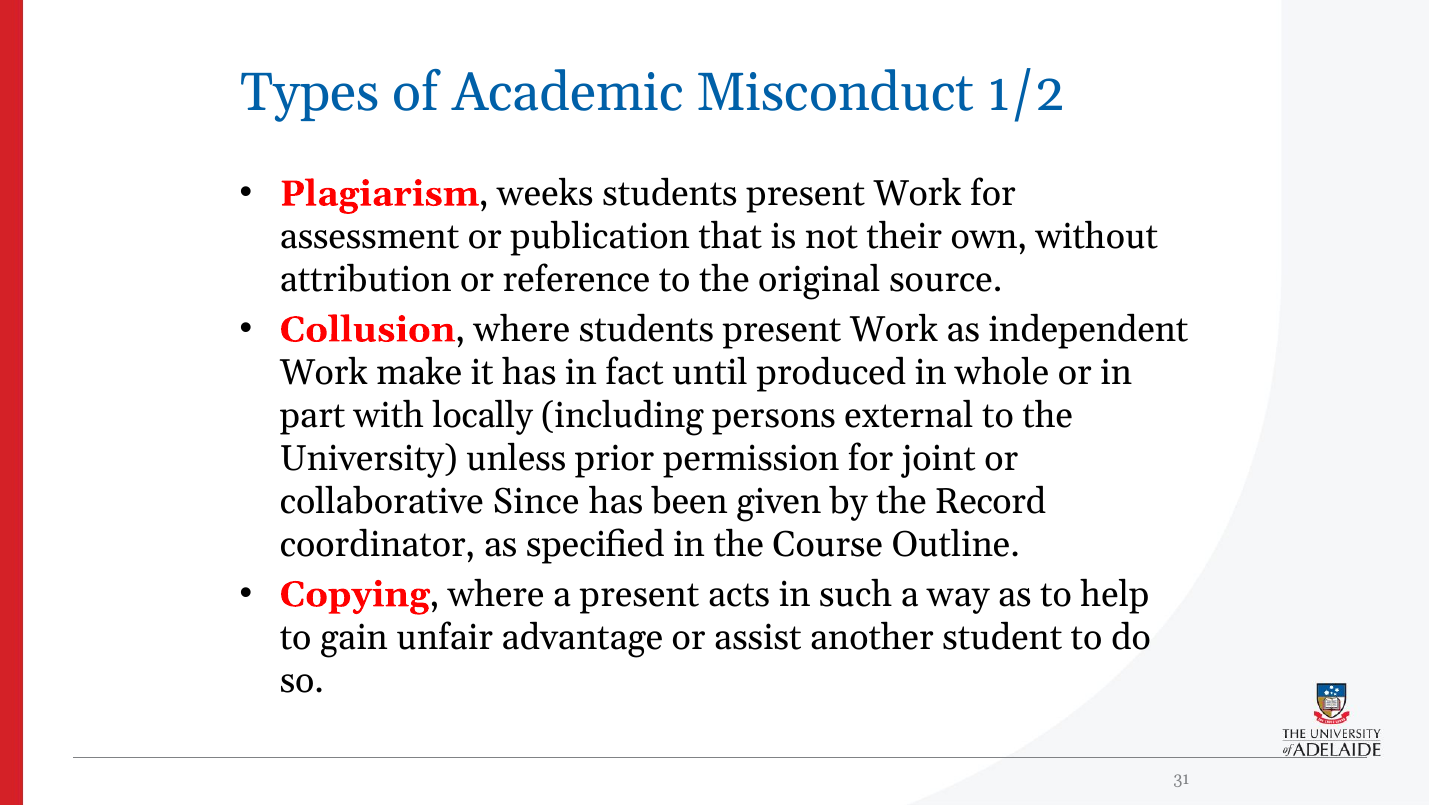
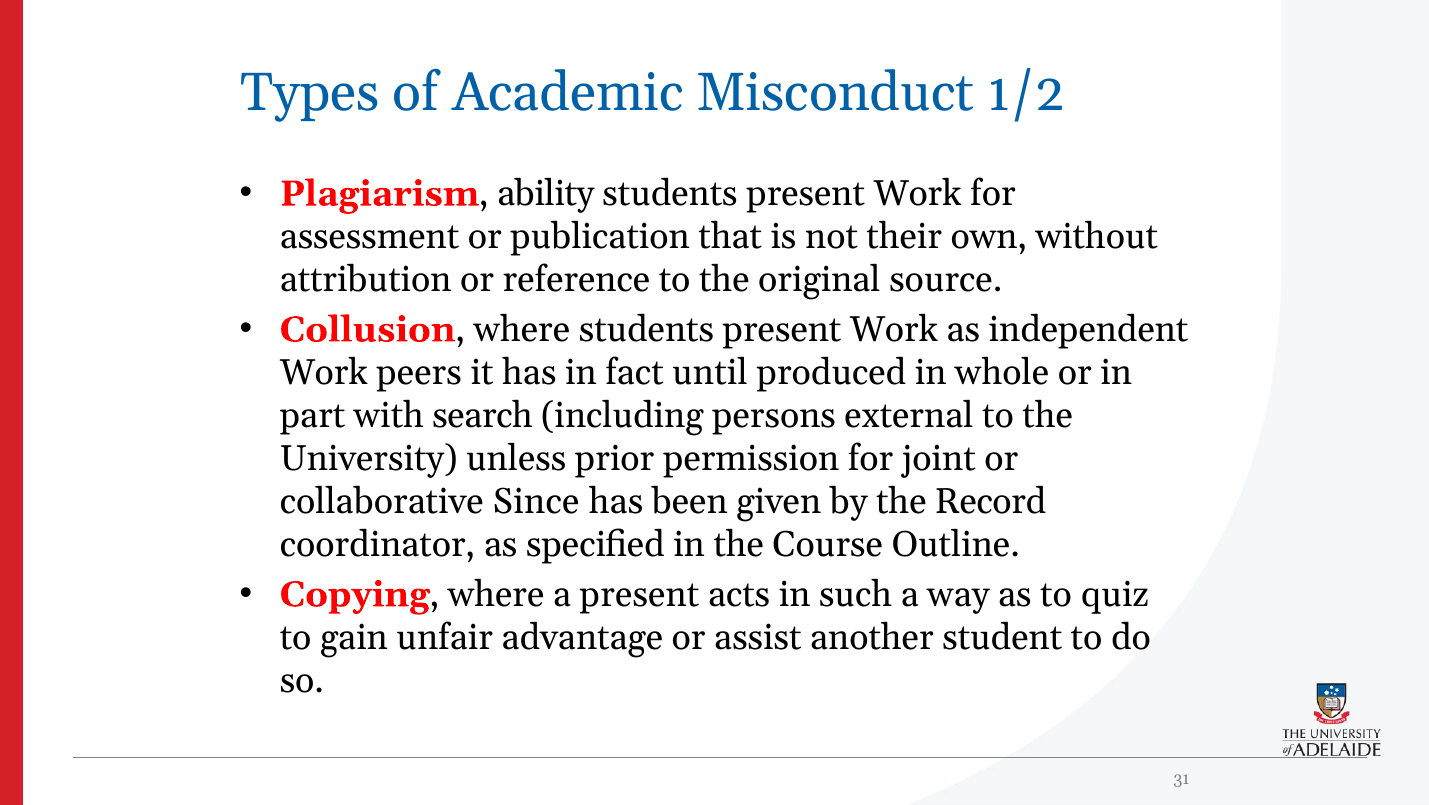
weeks: weeks -> ability
make: make -> peers
locally: locally -> search
help: help -> quiz
